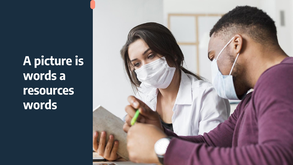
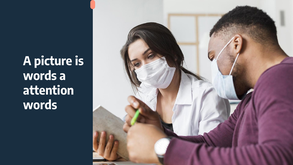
resources: resources -> attention
